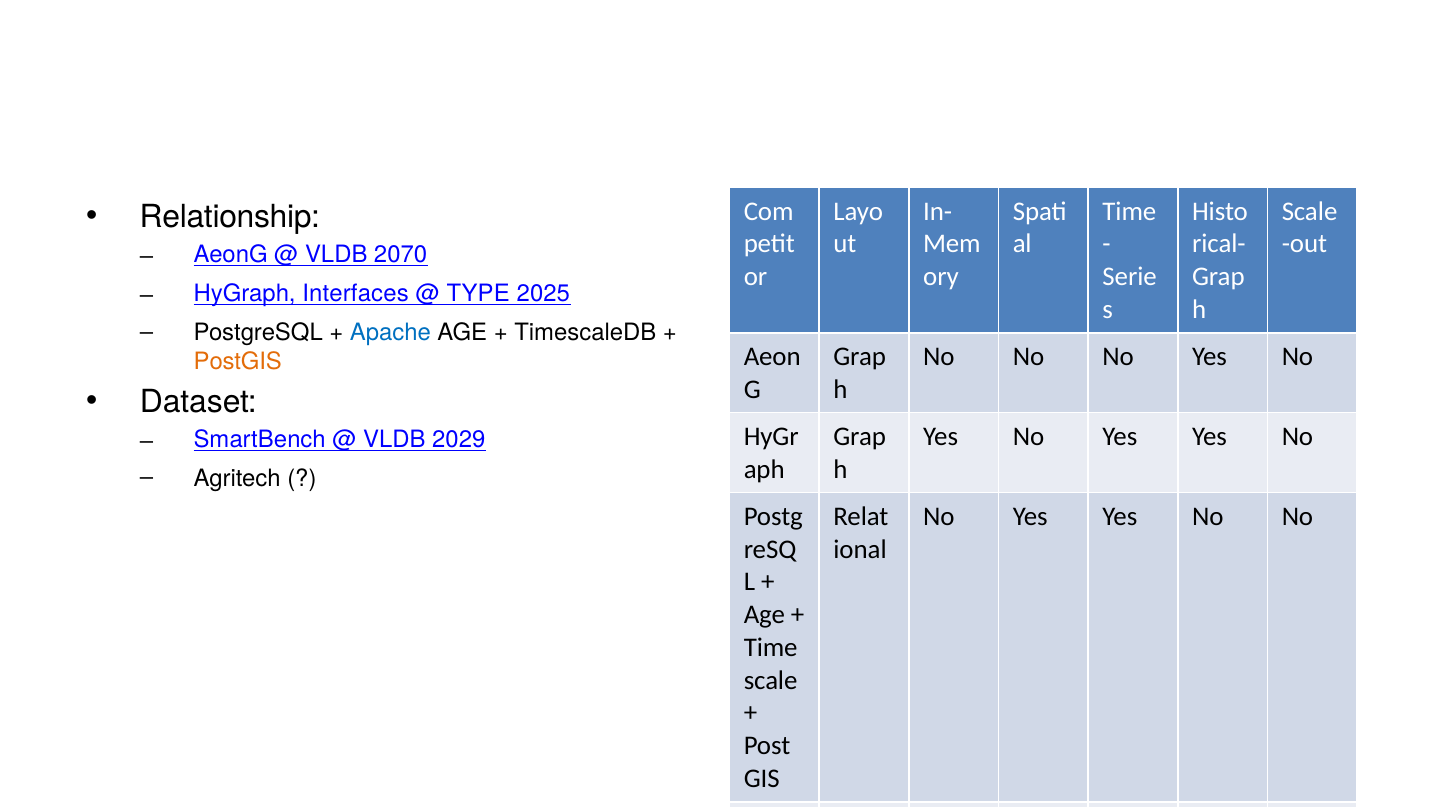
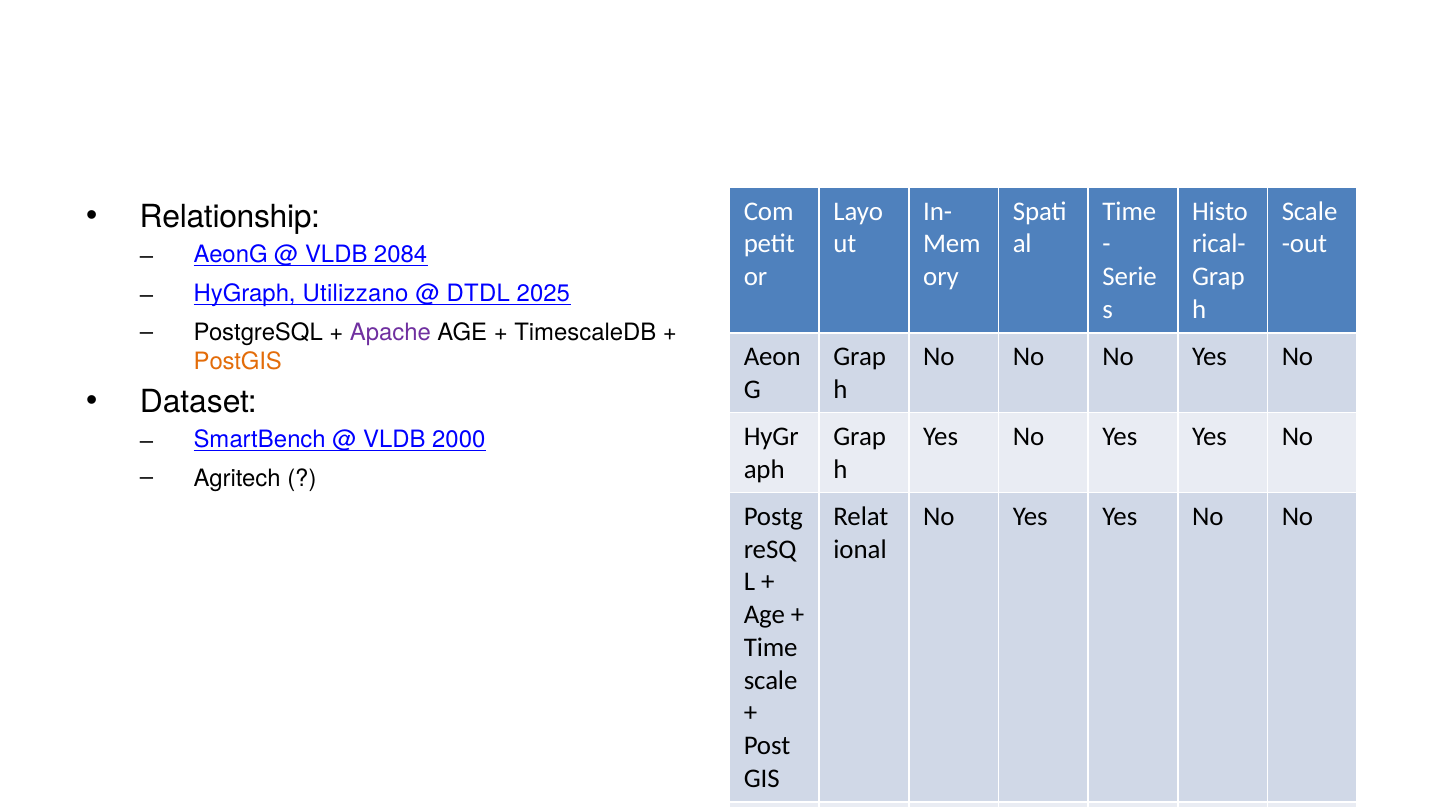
2070: 2070 -> 2084
Interfaces: Interfaces -> Utilizzano
TYPE: TYPE -> DTDL
Apache colour: blue -> purple
2029: 2029 -> 2000
